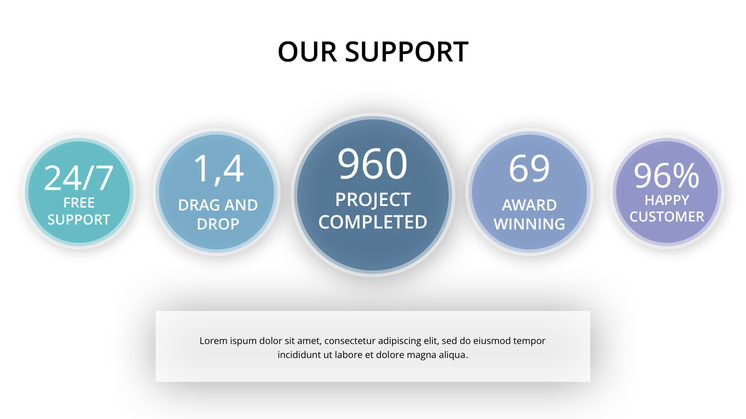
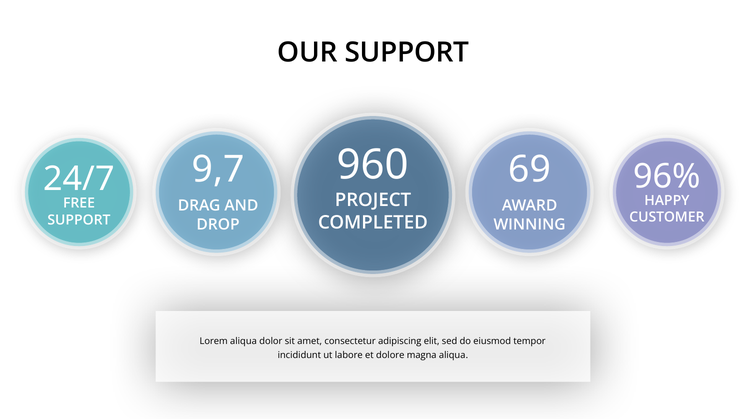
1,4: 1,4 -> 9,7
Lorem ispum: ispum -> aliqua
